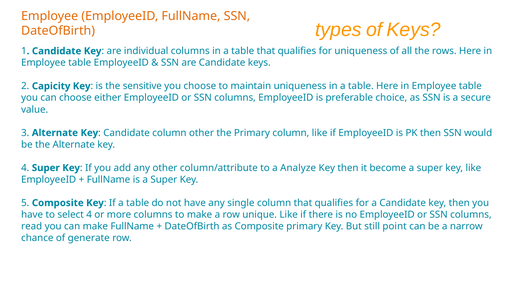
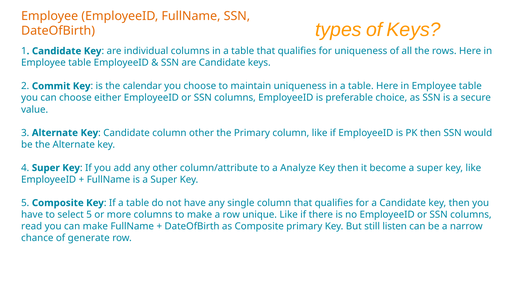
Capicity: Capicity -> Commit
sensitive: sensitive -> calendar
select 4: 4 -> 5
point: point -> listen
